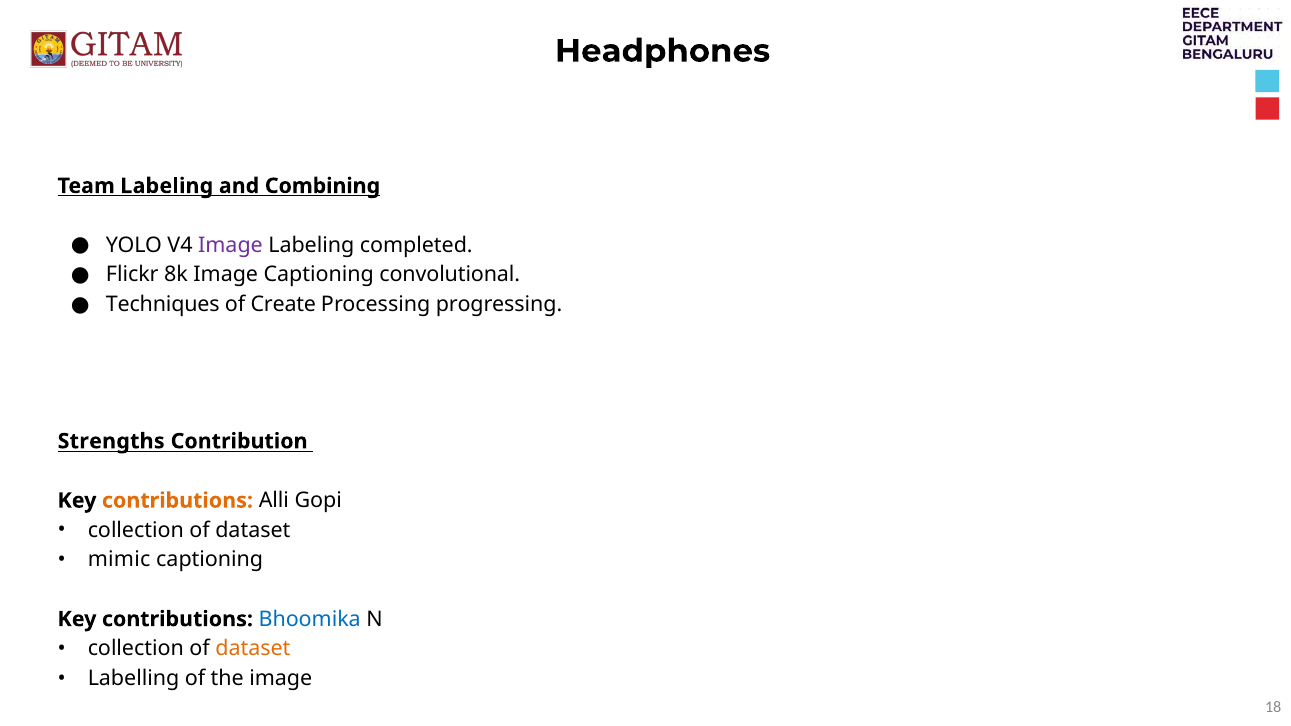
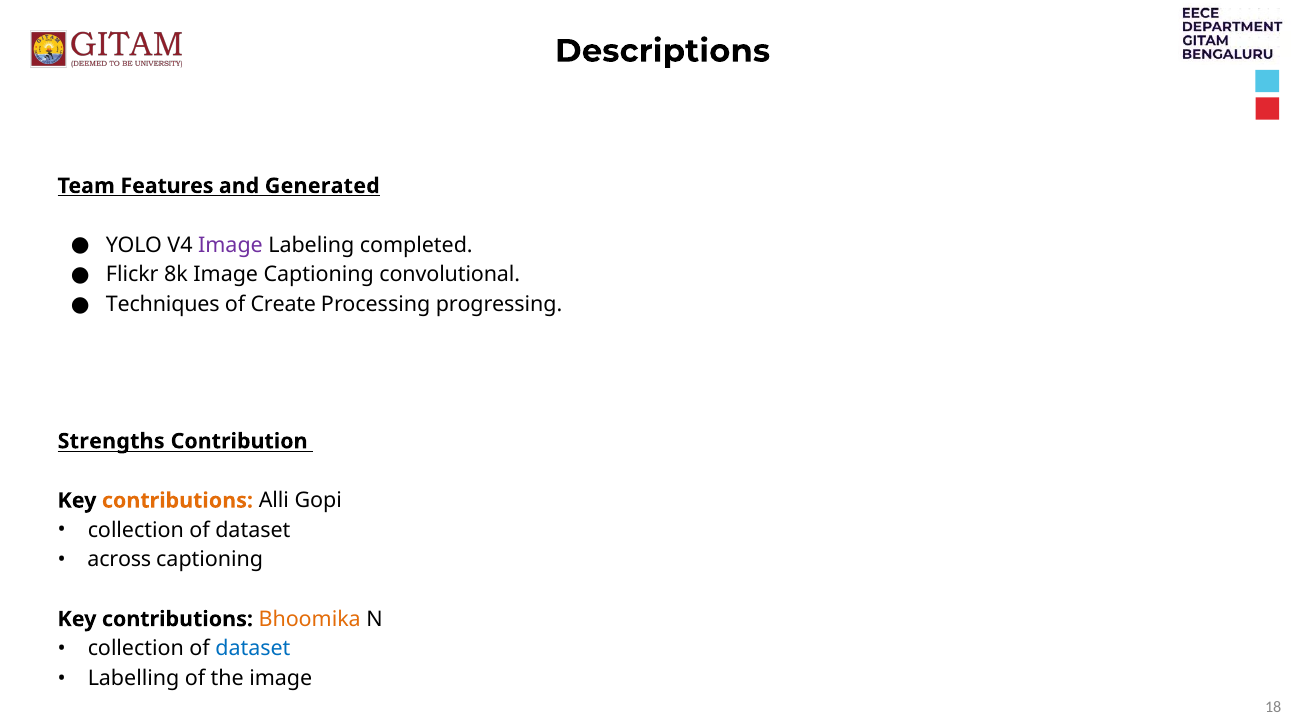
Headphones: Headphones -> Descriptions
Team Labeling: Labeling -> Features
Combining: Combining -> Generated
mimic: mimic -> across
Bhoomika colour: blue -> orange
dataset at (253, 649) colour: orange -> blue
